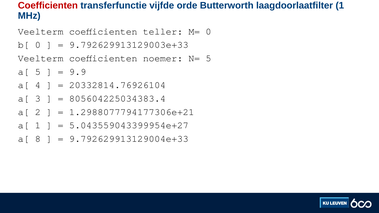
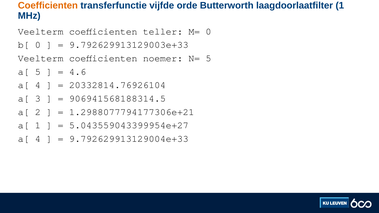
Coefficienten at (48, 6) colour: red -> orange
9.9: 9.9 -> 4.6
805604225034383.4: 805604225034383.4 -> 906941568188314.5
8 at (38, 139): 8 -> 4
